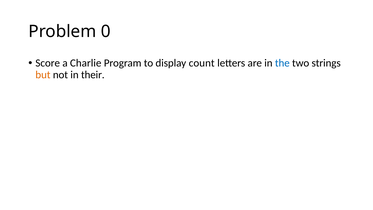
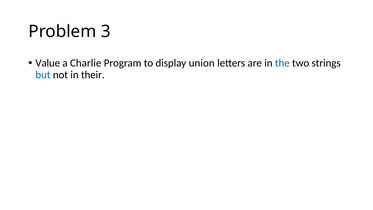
0: 0 -> 3
Score: Score -> Value
count: count -> union
but colour: orange -> blue
